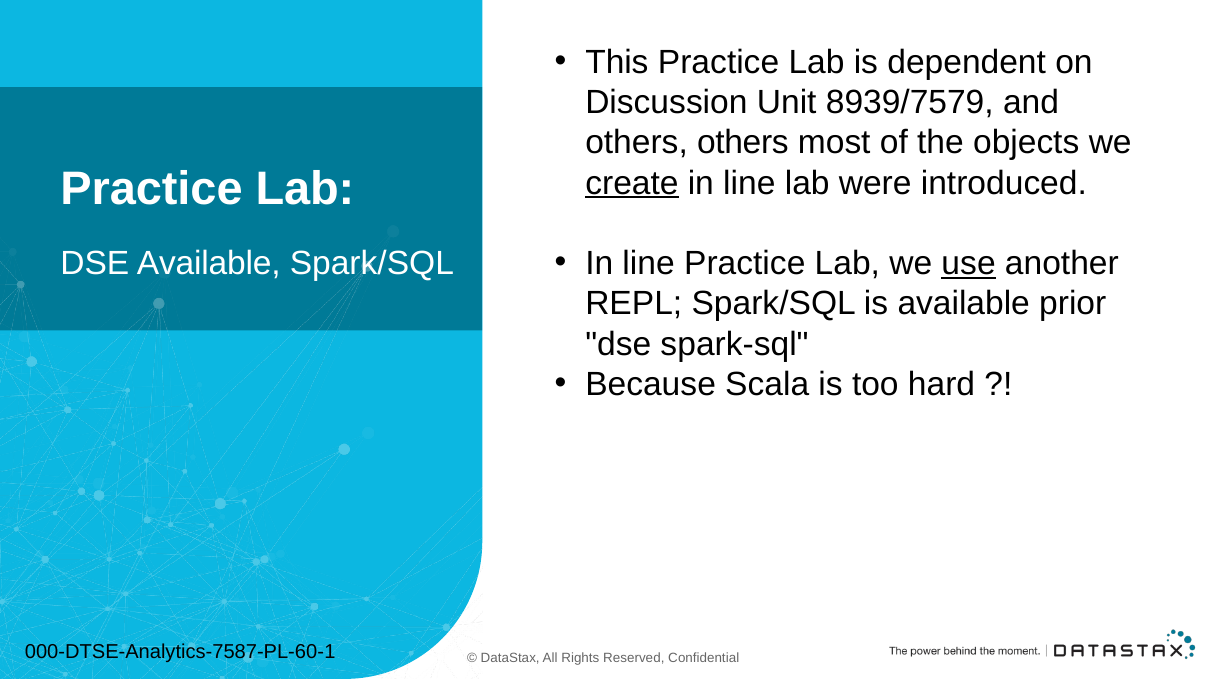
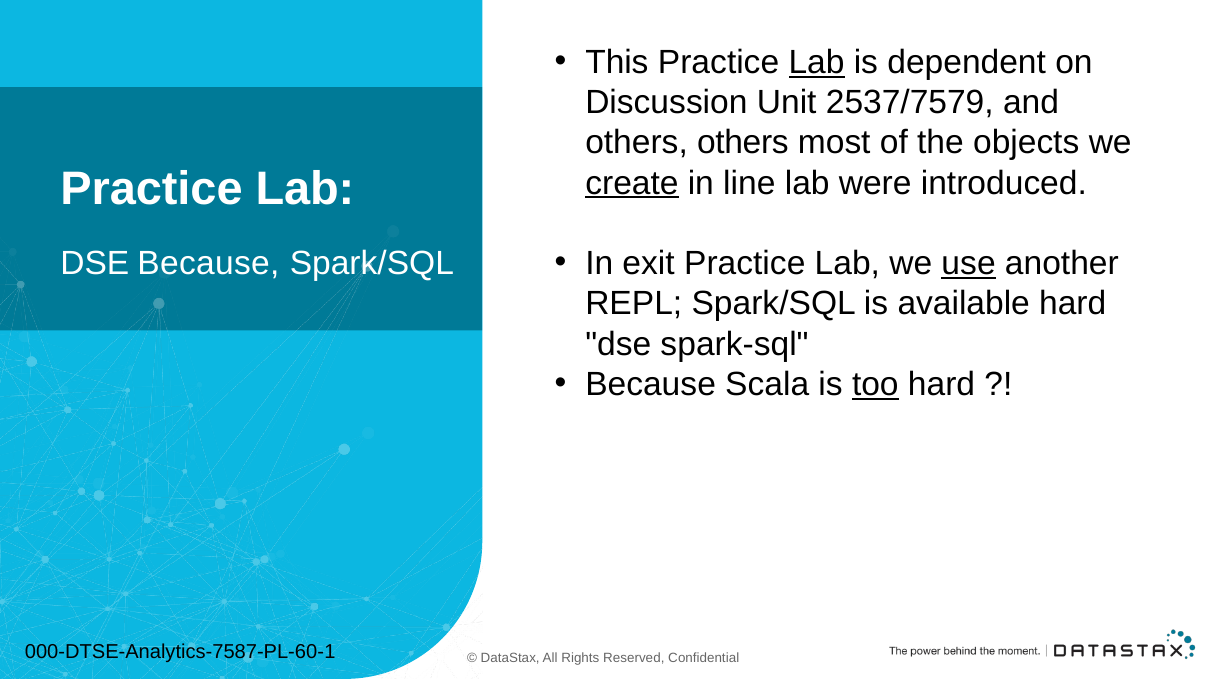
Lab at (817, 62) underline: none -> present
8939/7579: 8939/7579 -> 2537/7579
line at (649, 264): line -> exit
DSE Available: Available -> Because
available prior: prior -> hard
too underline: none -> present
